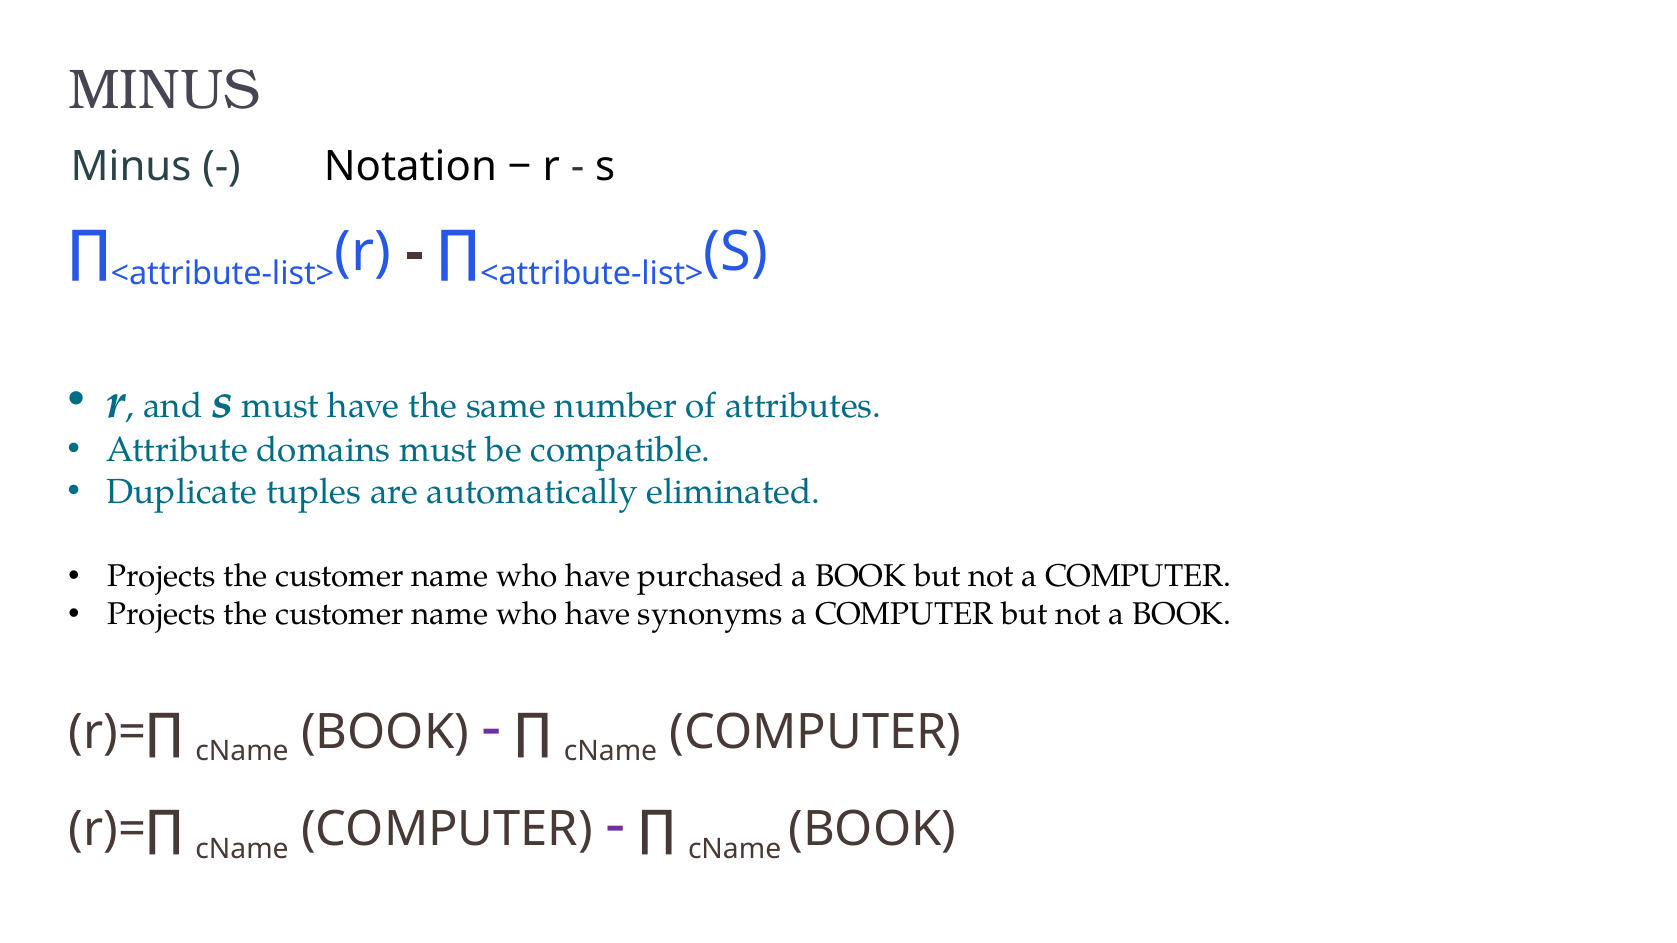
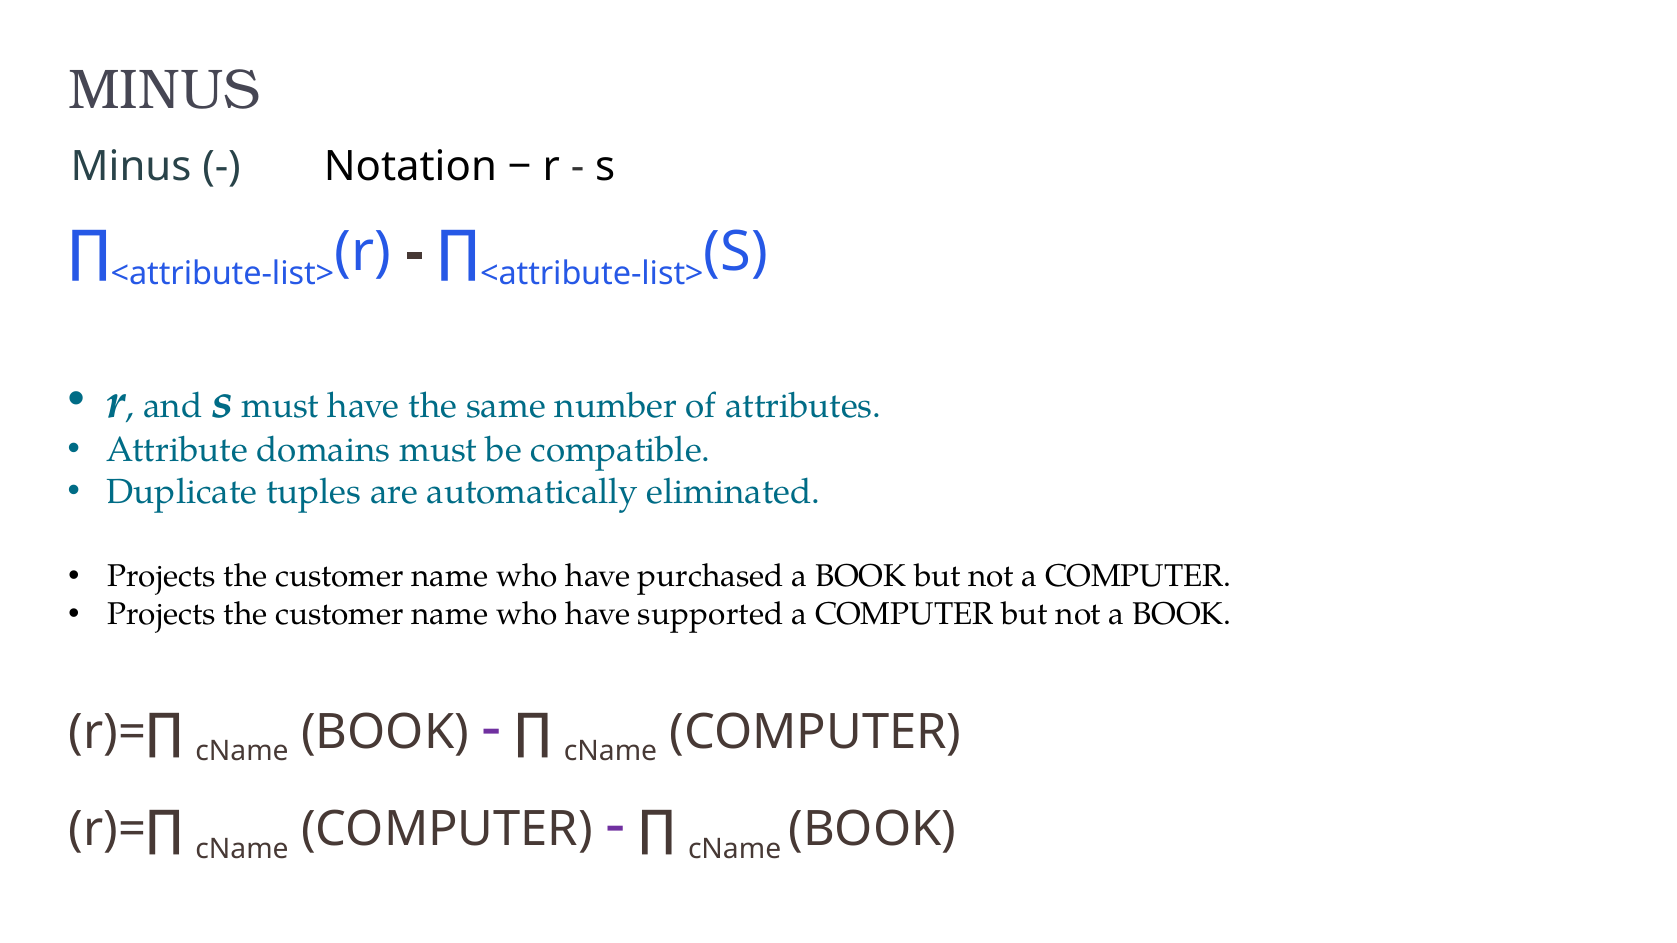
synonyms: synonyms -> supported
